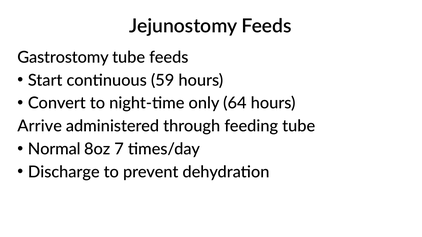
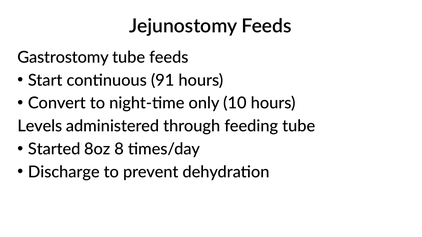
59: 59 -> 91
64: 64 -> 10
Arrive: Arrive -> Levels
Normal: Normal -> Started
7: 7 -> 8
